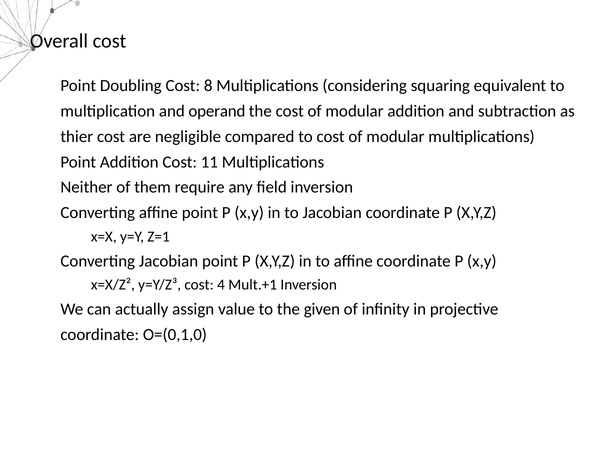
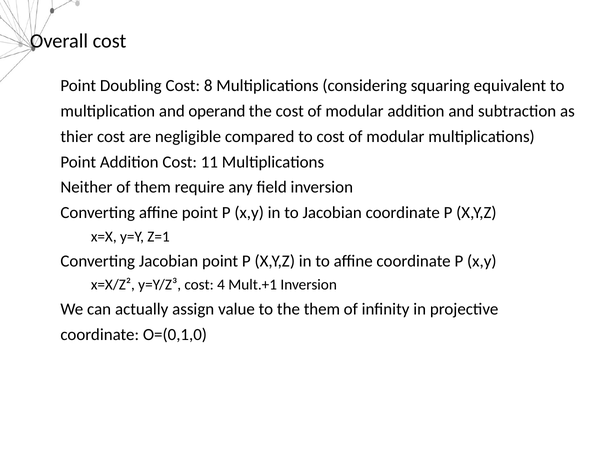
the given: given -> them
